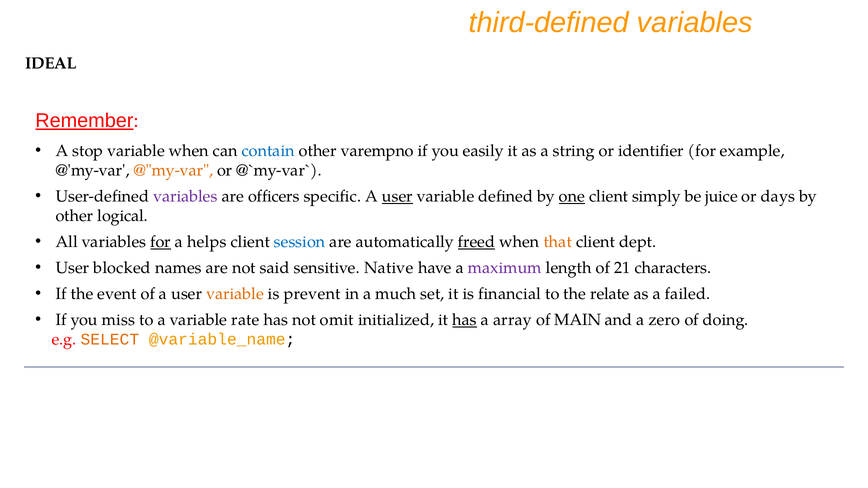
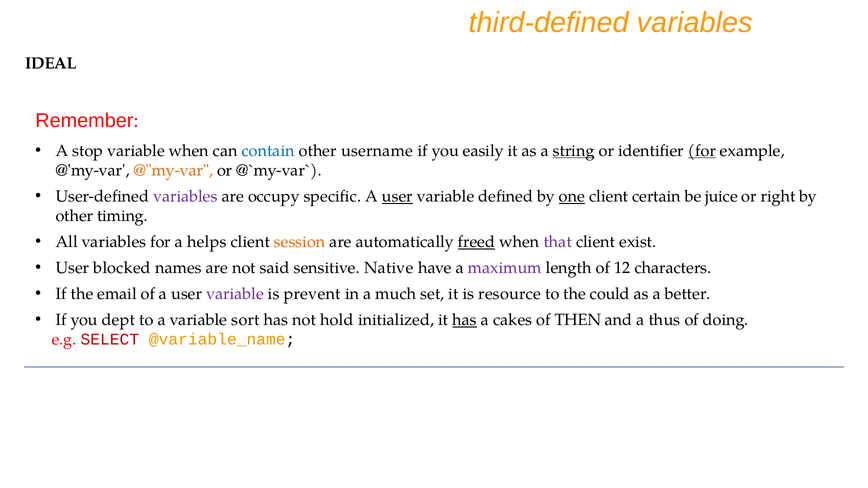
Remember underline: present -> none
varempno: varempno -> username
string underline: none -> present
for at (702, 151) underline: none -> present
officers: officers -> occupy
simply: simply -> certain
days: days -> right
logical: logical -> timing
for at (161, 242) underline: present -> none
session colour: blue -> orange
that colour: orange -> purple
dept: dept -> exist
21: 21 -> 12
event: event -> email
variable at (235, 294) colour: orange -> purple
financial: financial -> resource
relate: relate -> could
failed: failed -> better
miss: miss -> dept
rate: rate -> sort
omit: omit -> hold
array: array -> cakes
MAIN: MAIN -> THEN
zero: zero -> thus
SELECT colour: orange -> red
